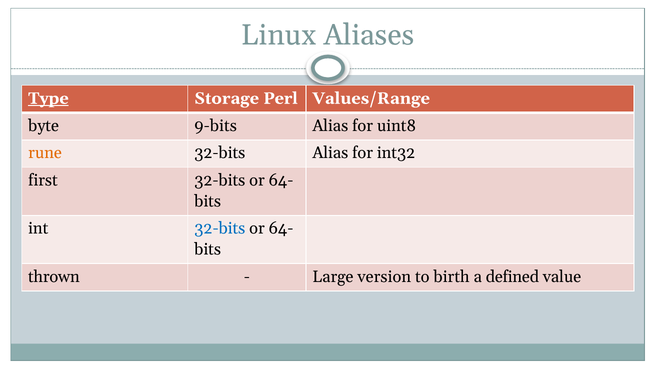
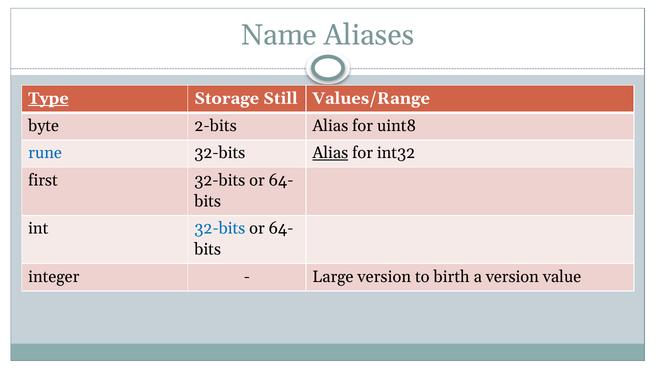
Linux: Linux -> Name
Perl: Perl -> Still
9-bits: 9-bits -> 2-bits
rune colour: orange -> blue
Alias at (330, 153) underline: none -> present
thrown: thrown -> integer
a defined: defined -> version
